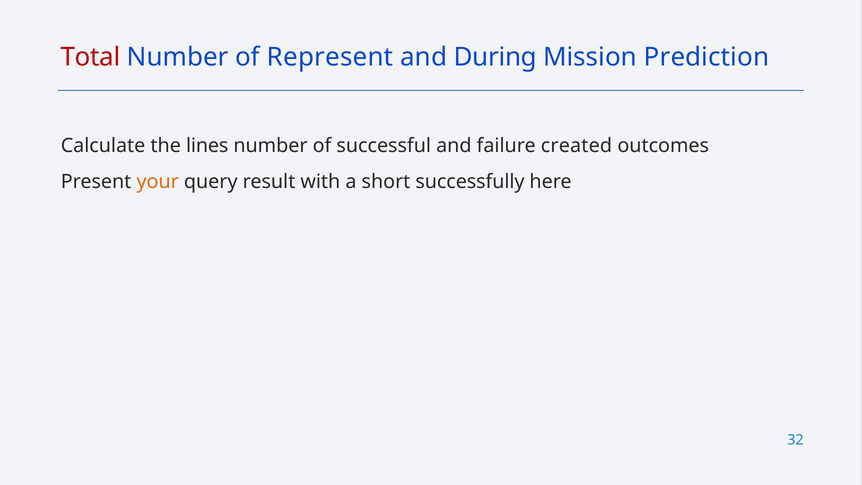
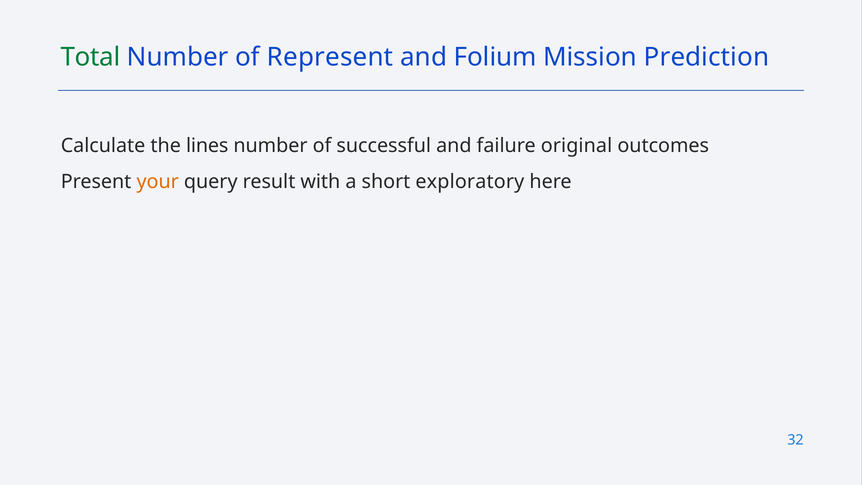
Total colour: red -> green
During: During -> Folium
created: created -> original
successfully: successfully -> exploratory
